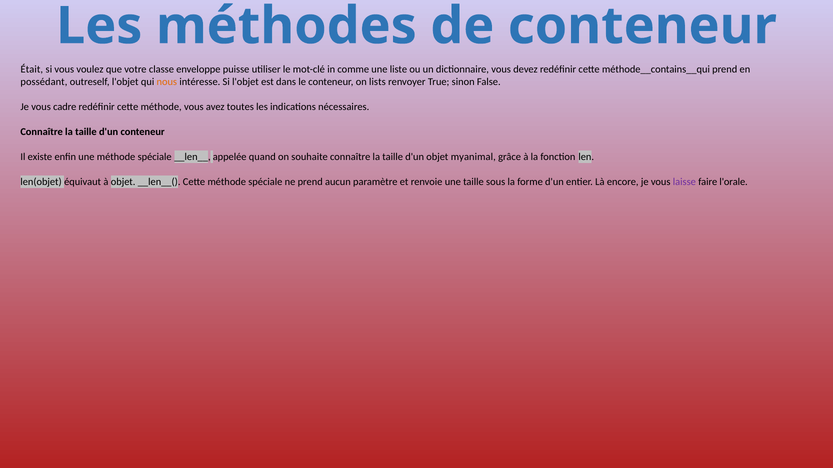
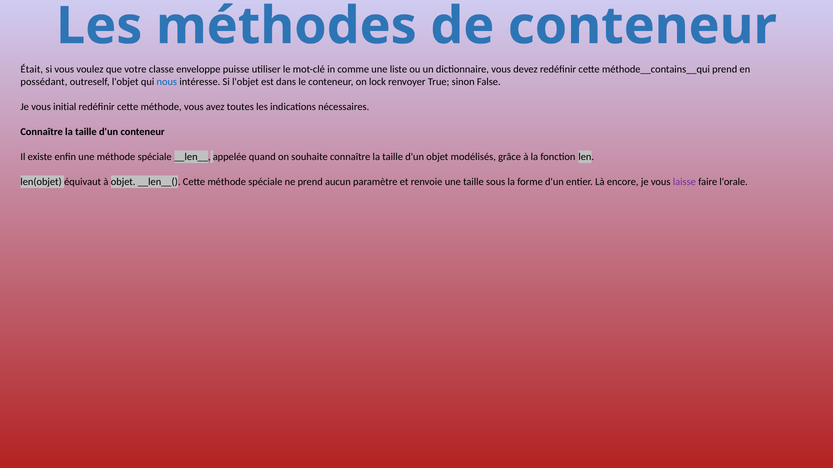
nous colour: orange -> blue
lists: lists -> lock
cadre: cadre -> initial
myanimal: myanimal -> modélisés
